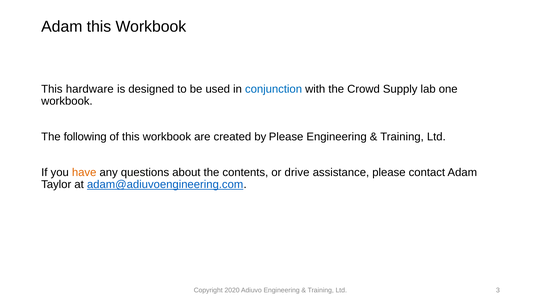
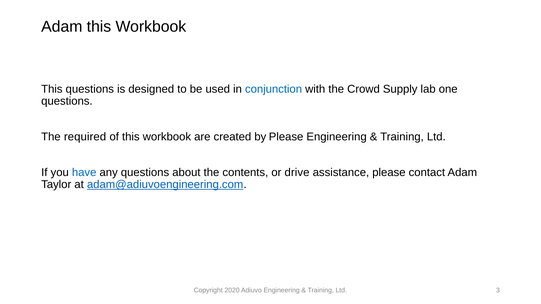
This hardware: hardware -> questions
workbook at (67, 101): workbook -> questions
following: following -> required
have colour: orange -> blue
